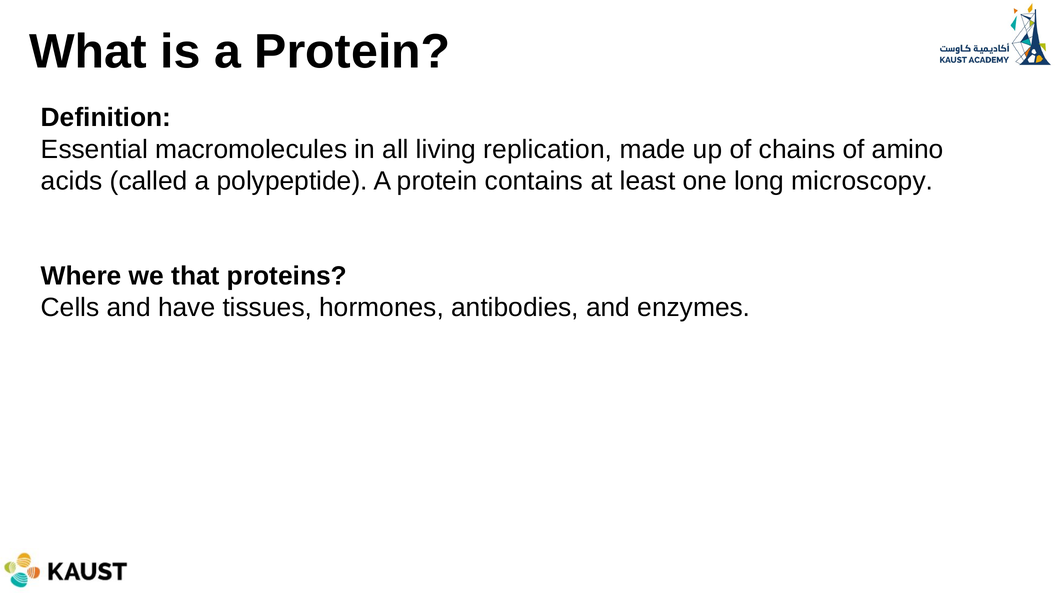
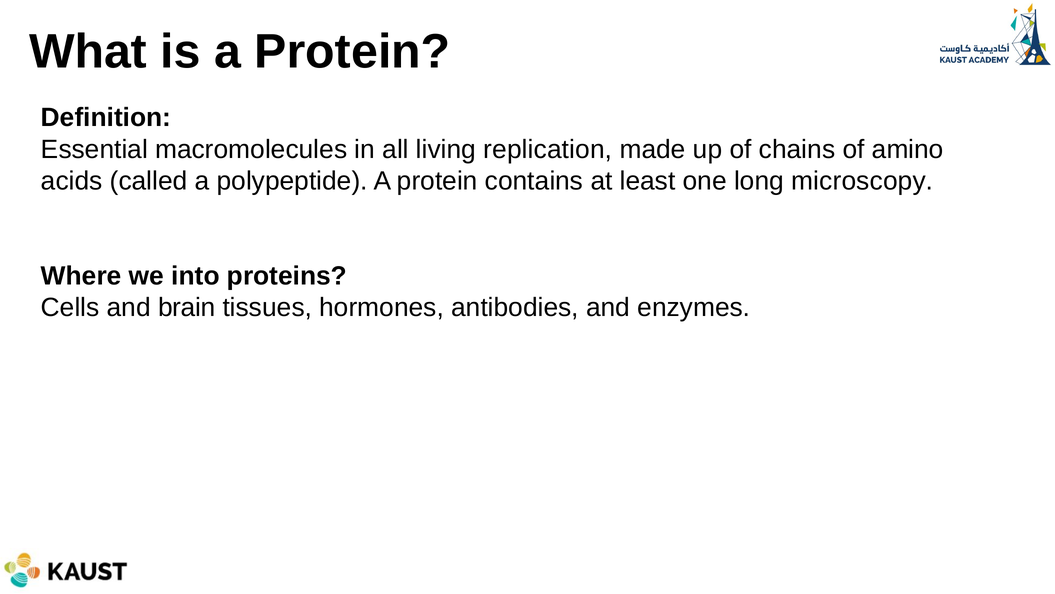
that: that -> into
have: have -> brain
